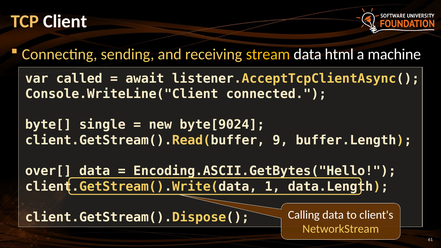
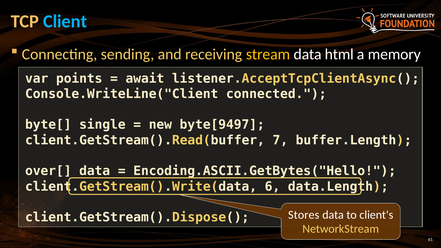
Client colour: white -> light blue
machine: machine -> memory
called: called -> points
byte[9024: byte[9024 -> byte[9497
9: 9 -> 7
1: 1 -> 6
Calling: Calling -> Stores
